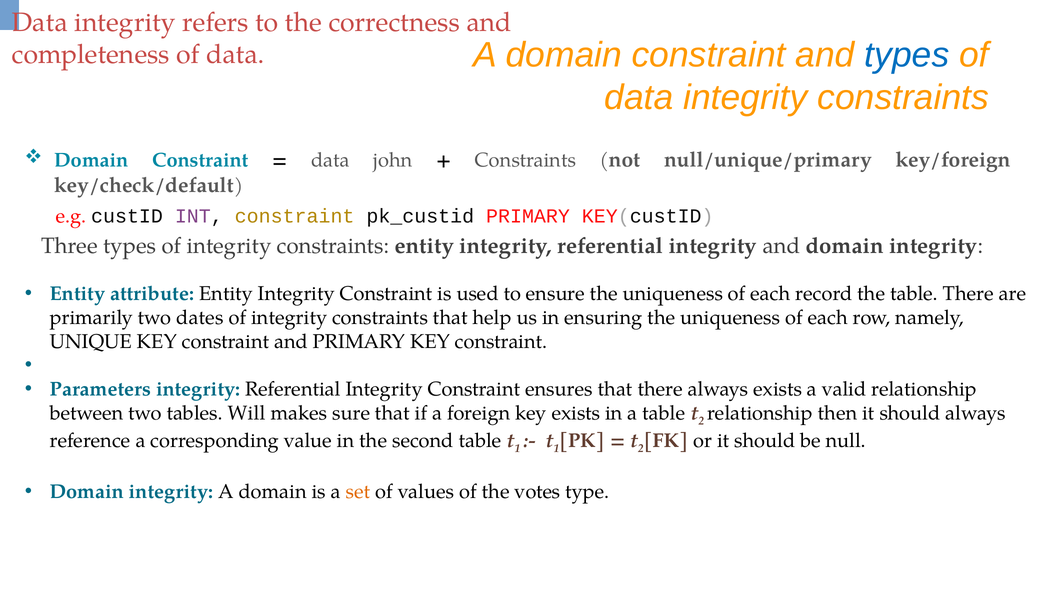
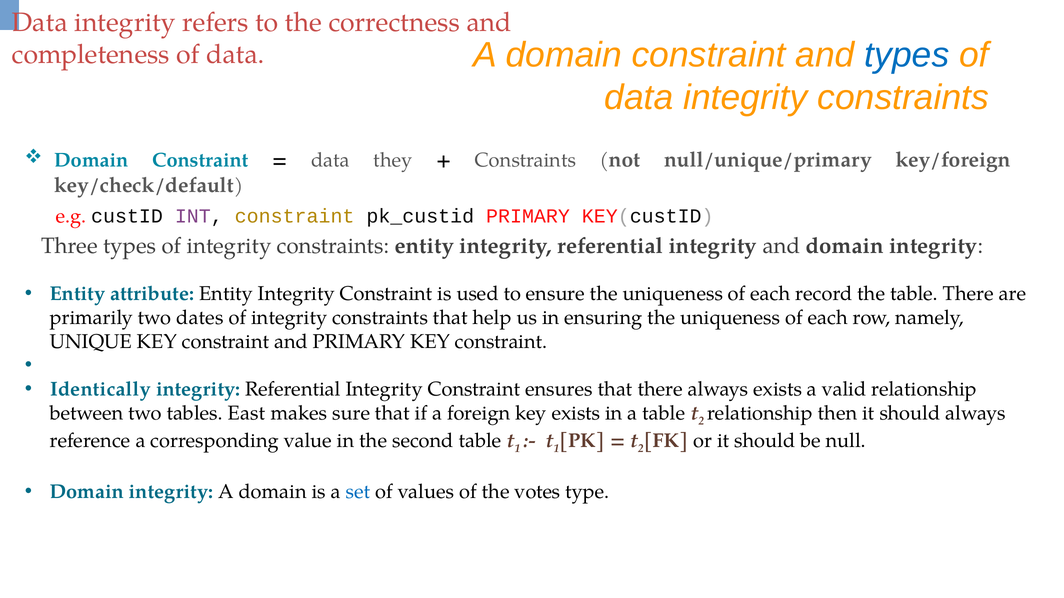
john: john -> they
Parameters: Parameters -> Identically
Will: Will -> East
set colour: orange -> blue
